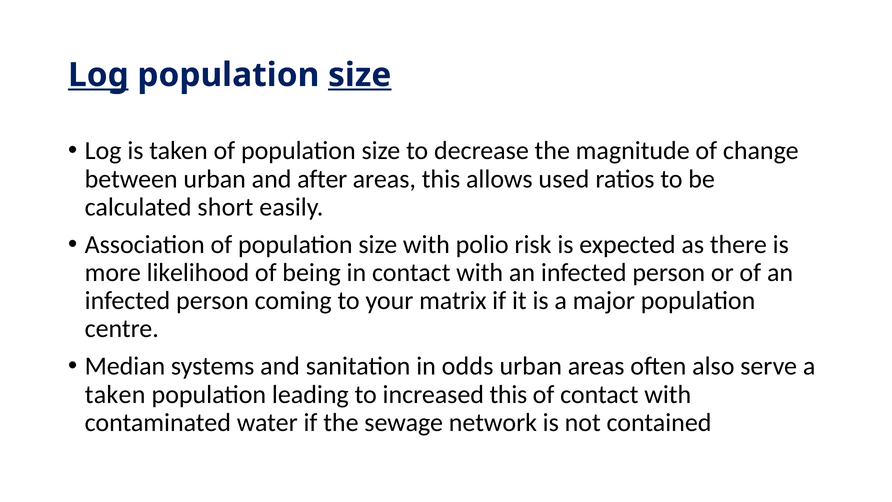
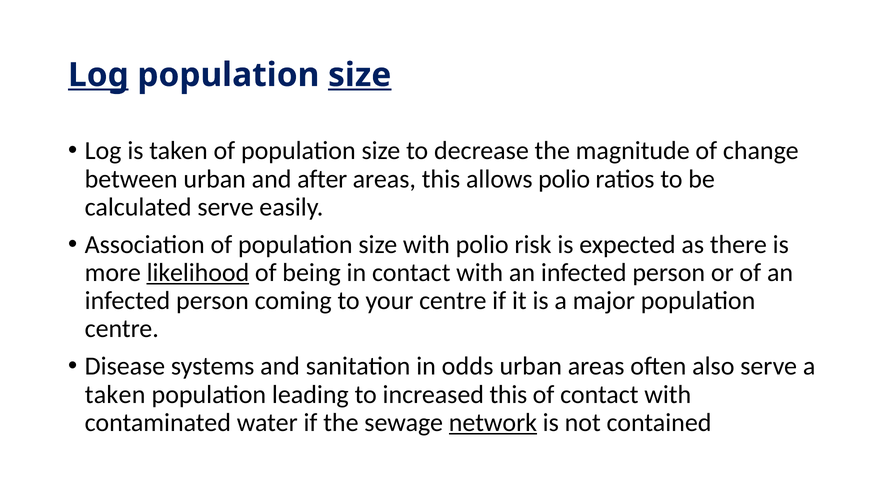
allows used: used -> polio
calculated short: short -> serve
likelihood underline: none -> present
your matrix: matrix -> centre
Median: Median -> Disease
network underline: none -> present
